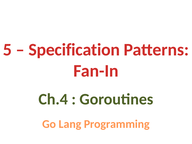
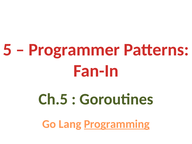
Specification: Specification -> Programmer
Ch.4: Ch.4 -> Ch.5
Programming underline: none -> present
